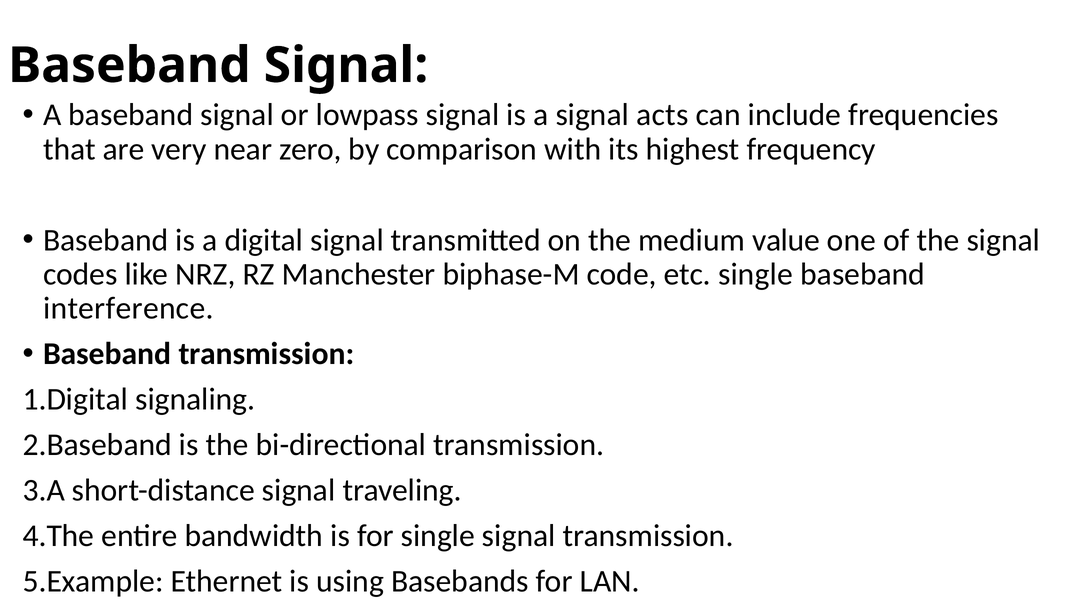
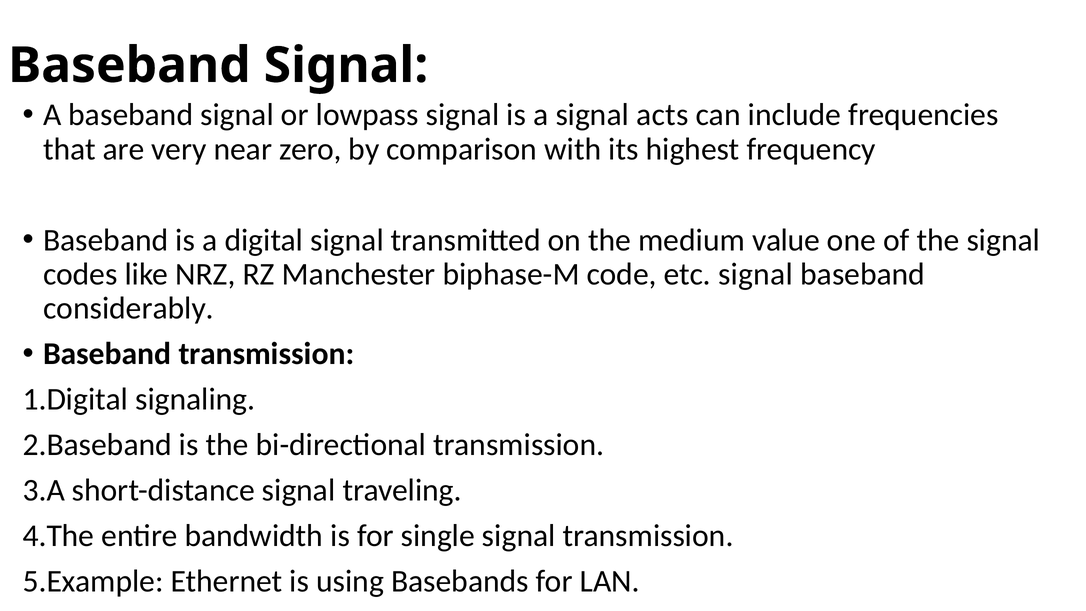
etc single: single -> signal
interference: interference -> considerably
